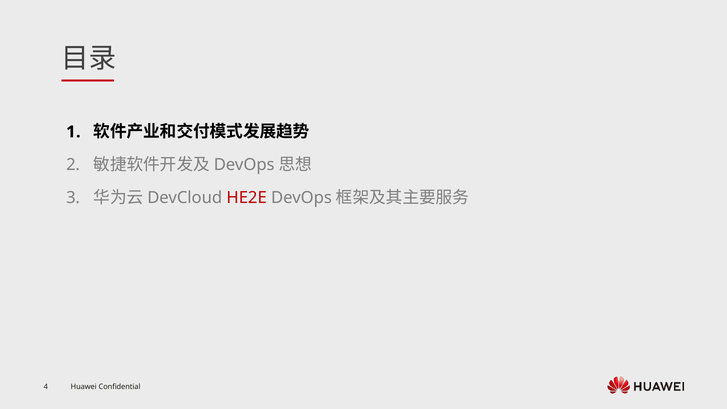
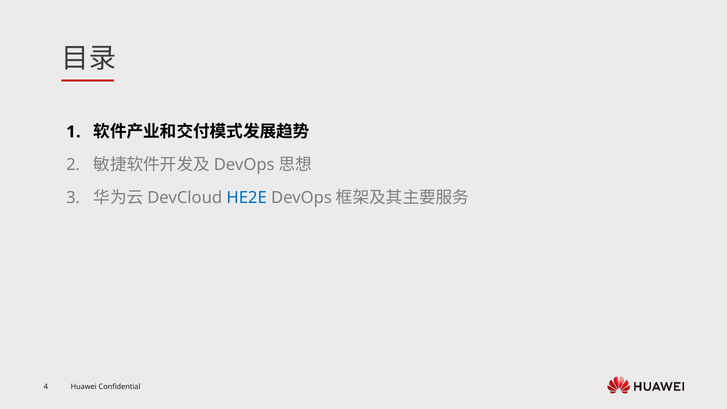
HE2E colour: red -> blue
